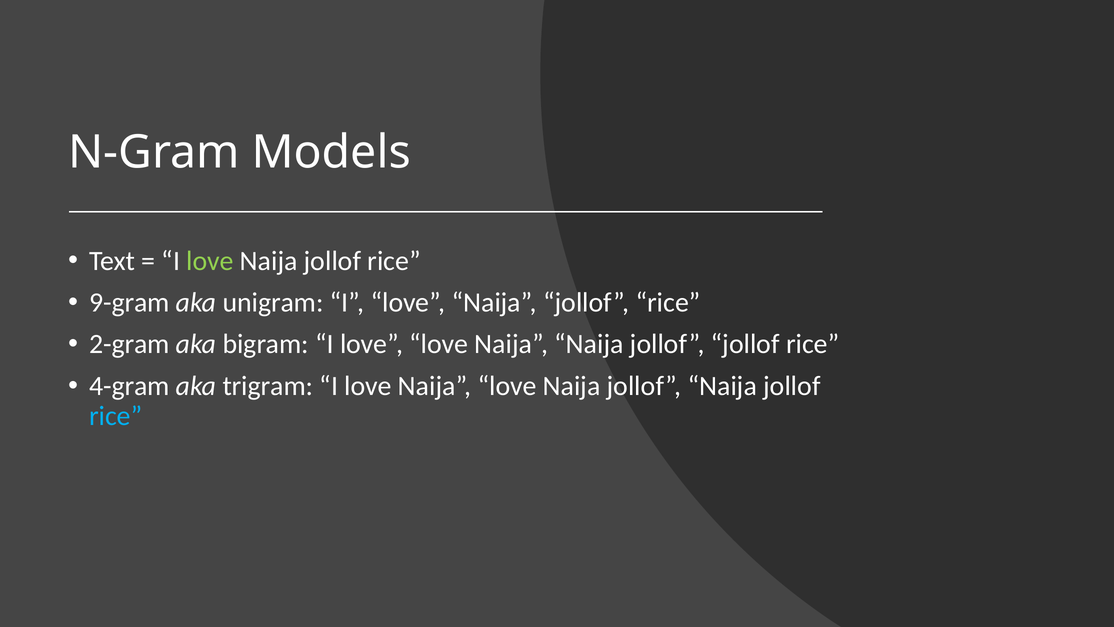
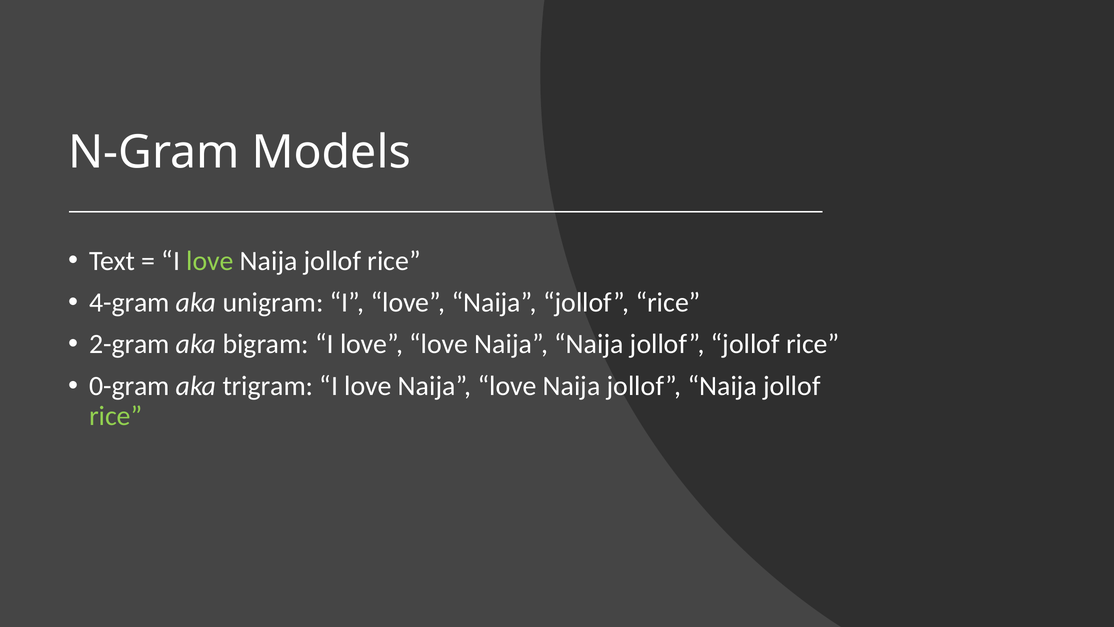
9-gram: 9-gram -> 4-gram
4-gram: 4-gram -> 0-gram
rice at (116, 416) colour: light blue -> light green
